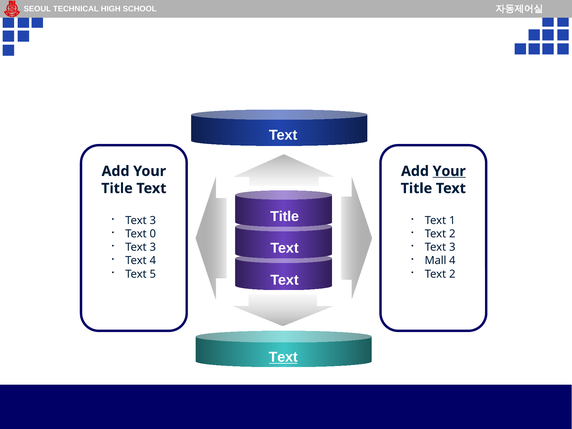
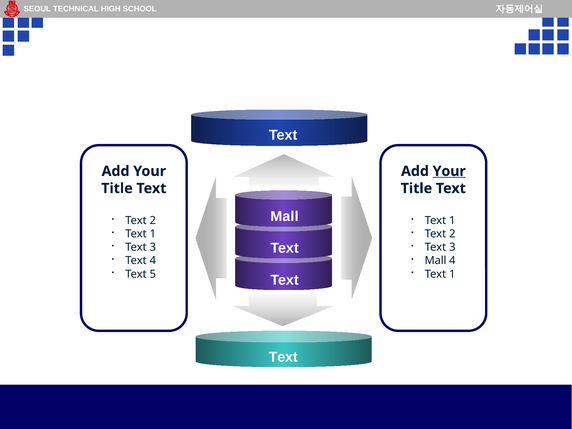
Title at (285, 217): Title -> Mall
3 at (153, 221): 3 -> 2
0 at (153, 234): 0 -> 1
2 at (452, 274): 2 -> 1
Text at (283, 357) underline: present -> none
